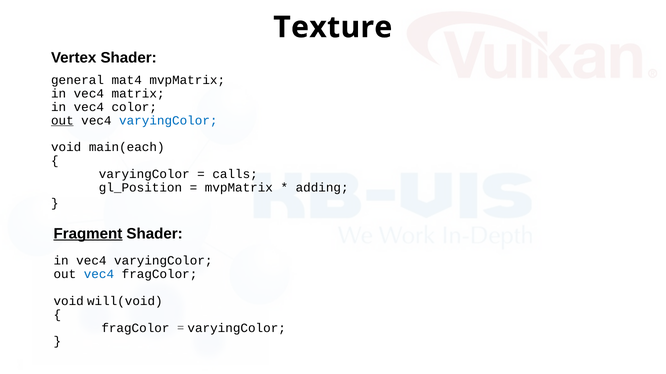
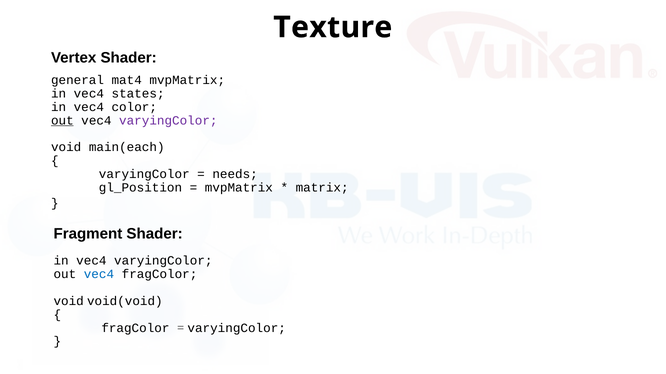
matrix: matrix -> states
varyingColor at (168, 121) colour: blue -> purple
calls: calls -> needs
adding: adding -> matrix
Fragment underline: present -> none
will(void: will(void -> void(void
